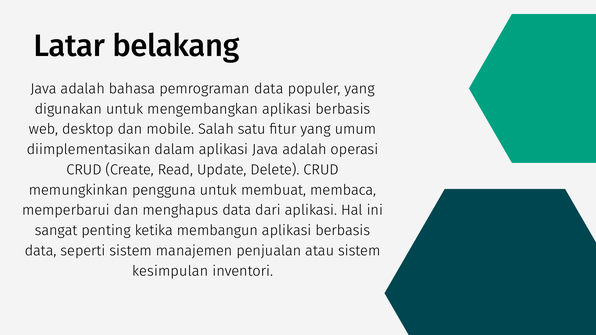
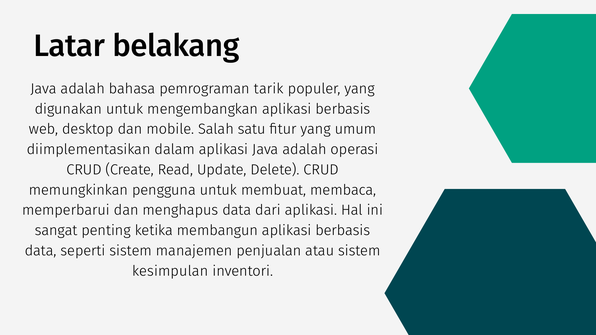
pemrograman data: data -> tarik
